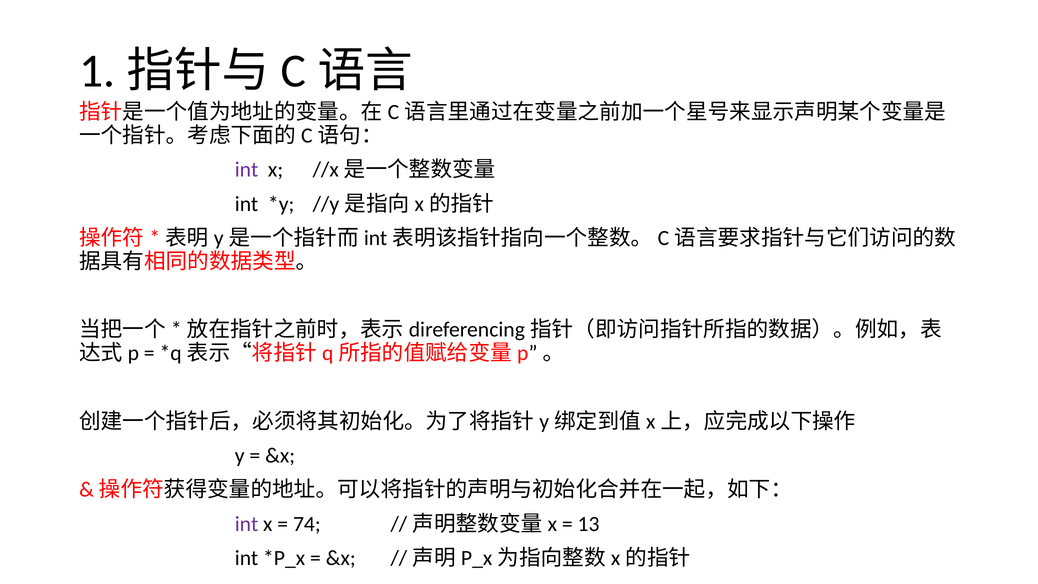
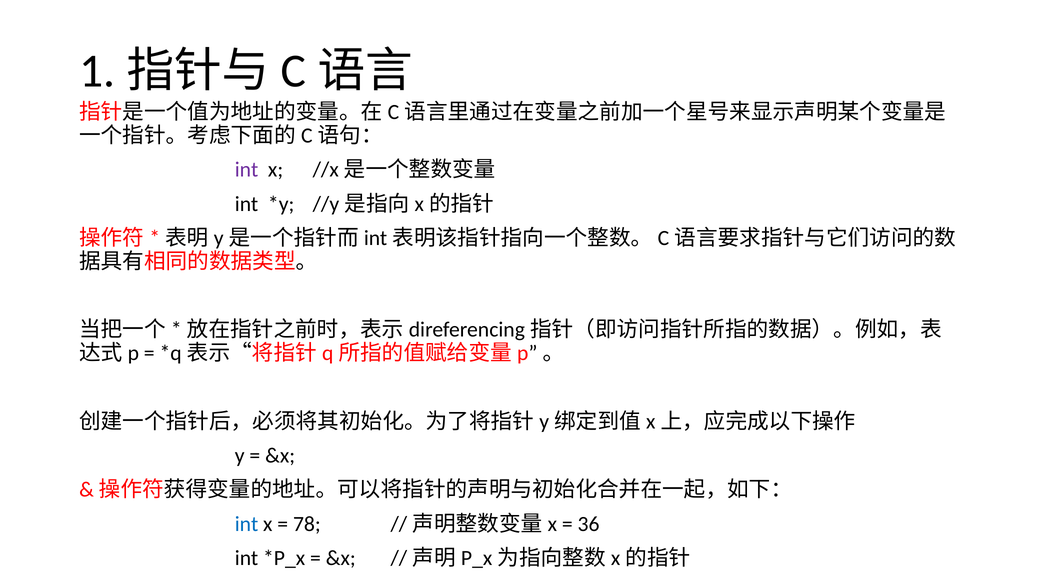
int at (247, 524) colour: purple -> blue
74: 74 -> 78
13: 13 -> 36
